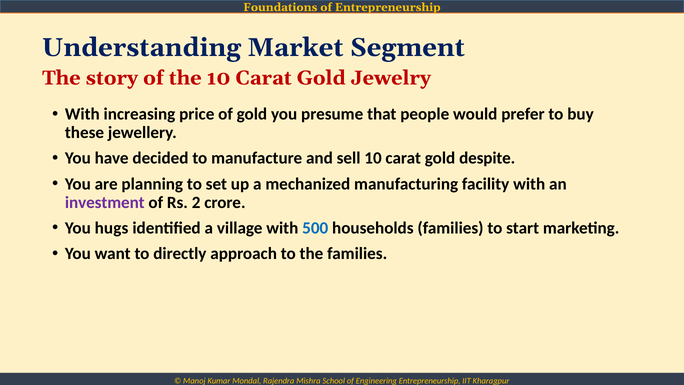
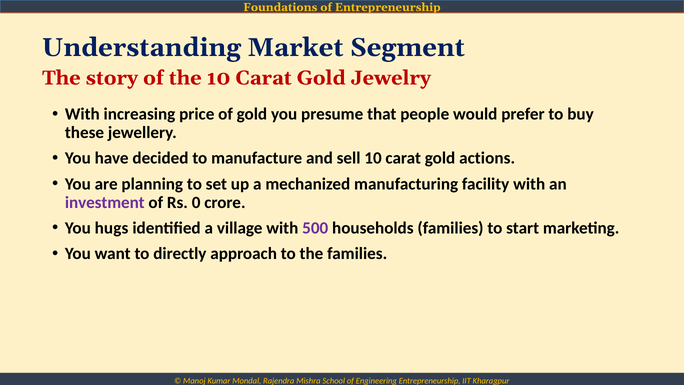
despite: despite -> actions
2: 2 -> 0
500 colour: blue -> purple
